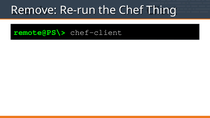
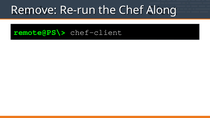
Thing: Thing -> Along
